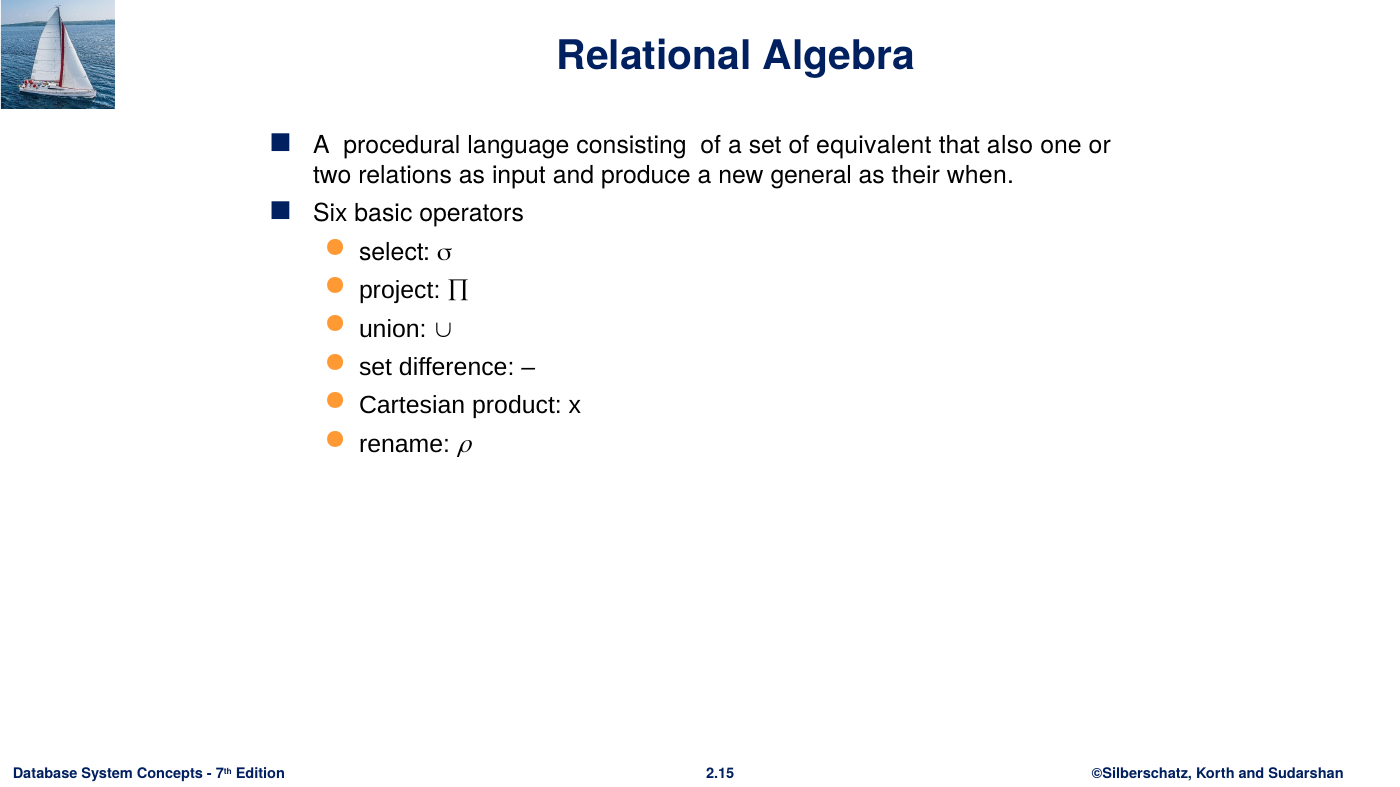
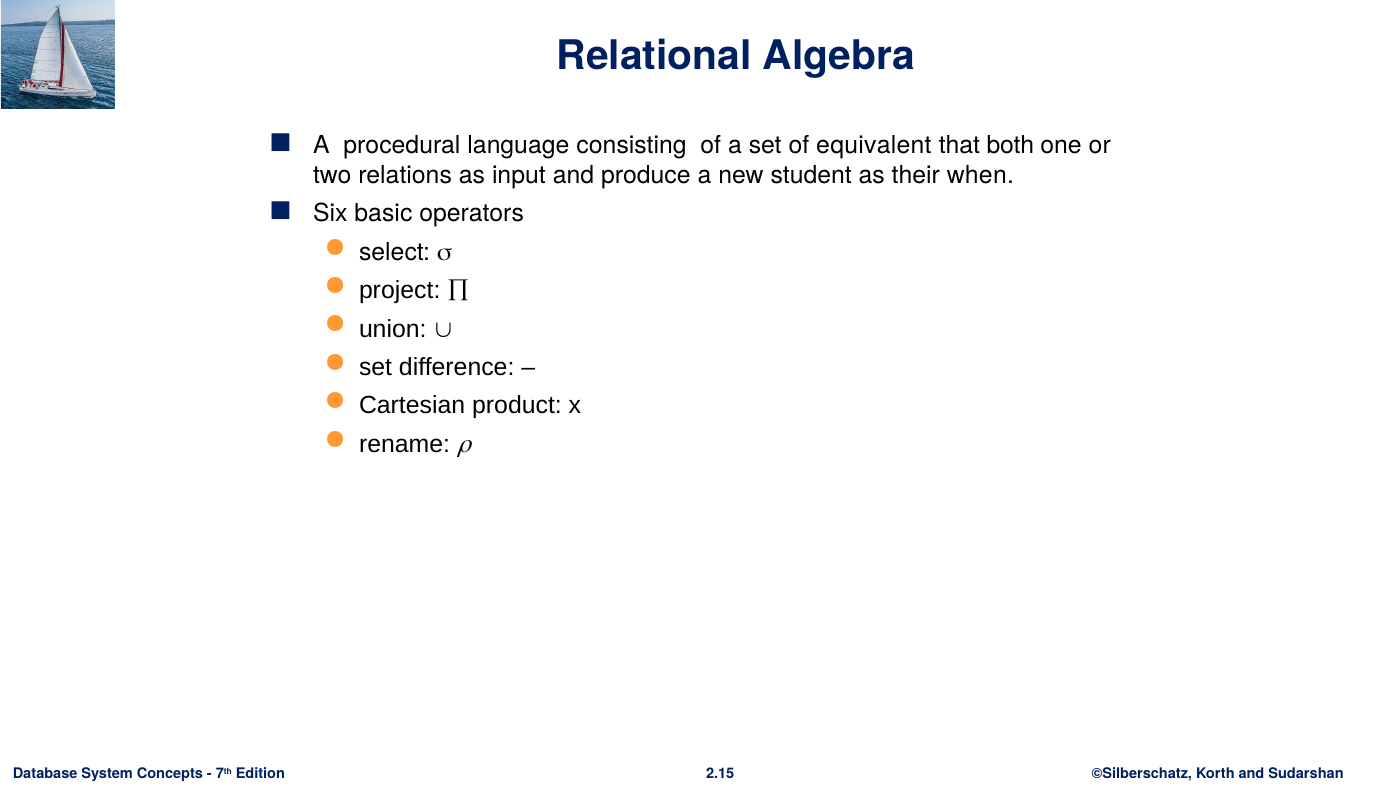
also: also -> both
general: general -> student
